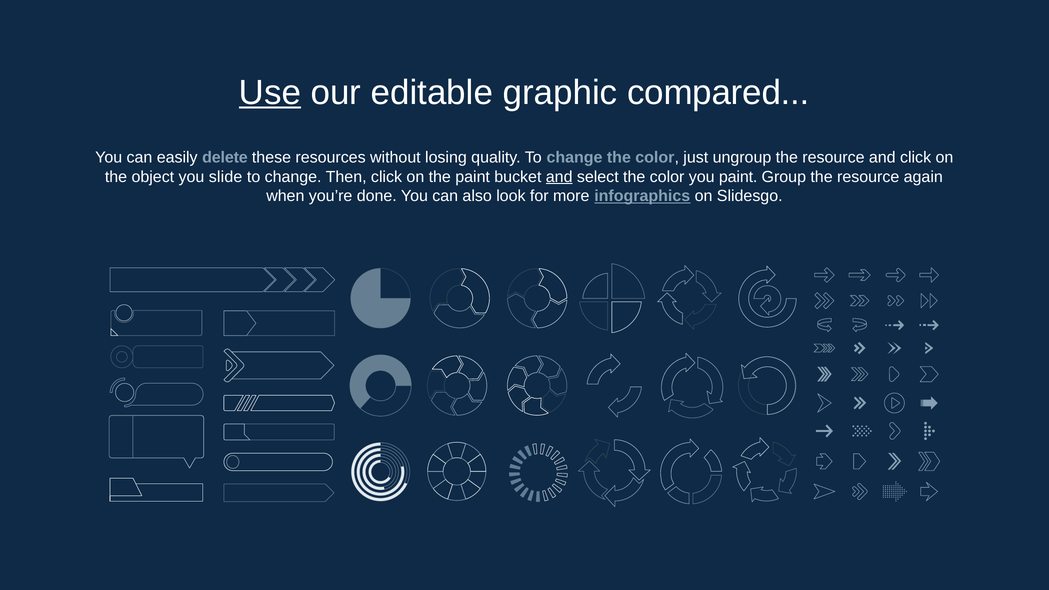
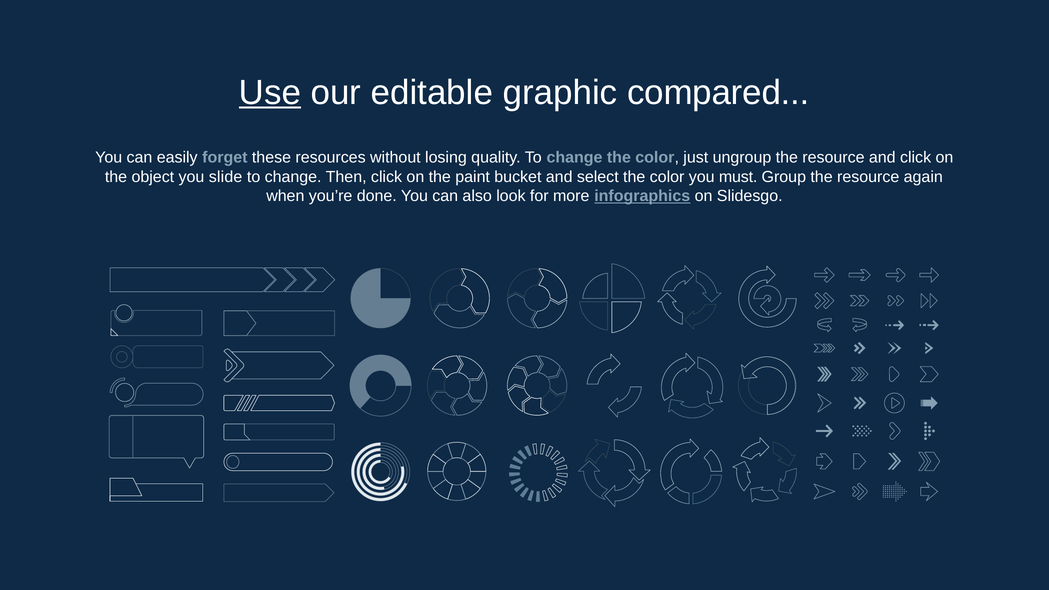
delete: delete -> forget
and at (559, 177) underline: present -> none
you paint: paint -> must
